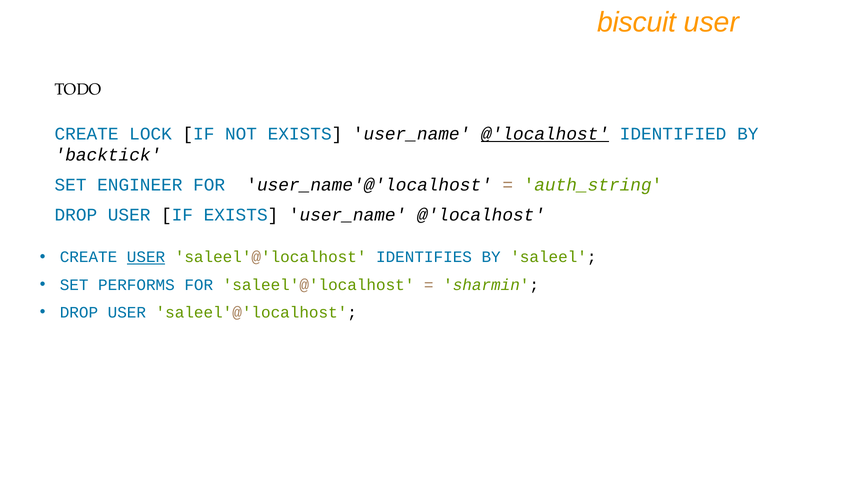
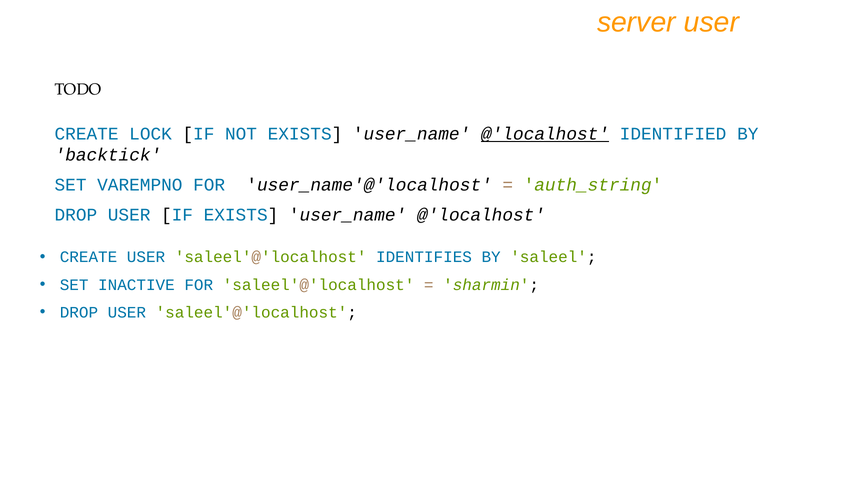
biscuit: biscuit -> server
ENGINEER: ENGINEER -> VAREMPNO
USER at (146, 257) underline: present -> none
PERFORMS: PERFORMS -> INACTIVE
